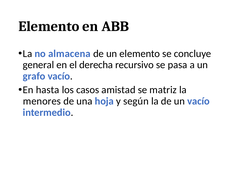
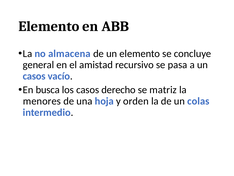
derecha: derecha -> amistad
grafo at (34, 76): grafo -> casos
hasta: hasta -> busca
amistad: amistad -> derecho
según: según -> orden
un vacío: vacío -> colas
